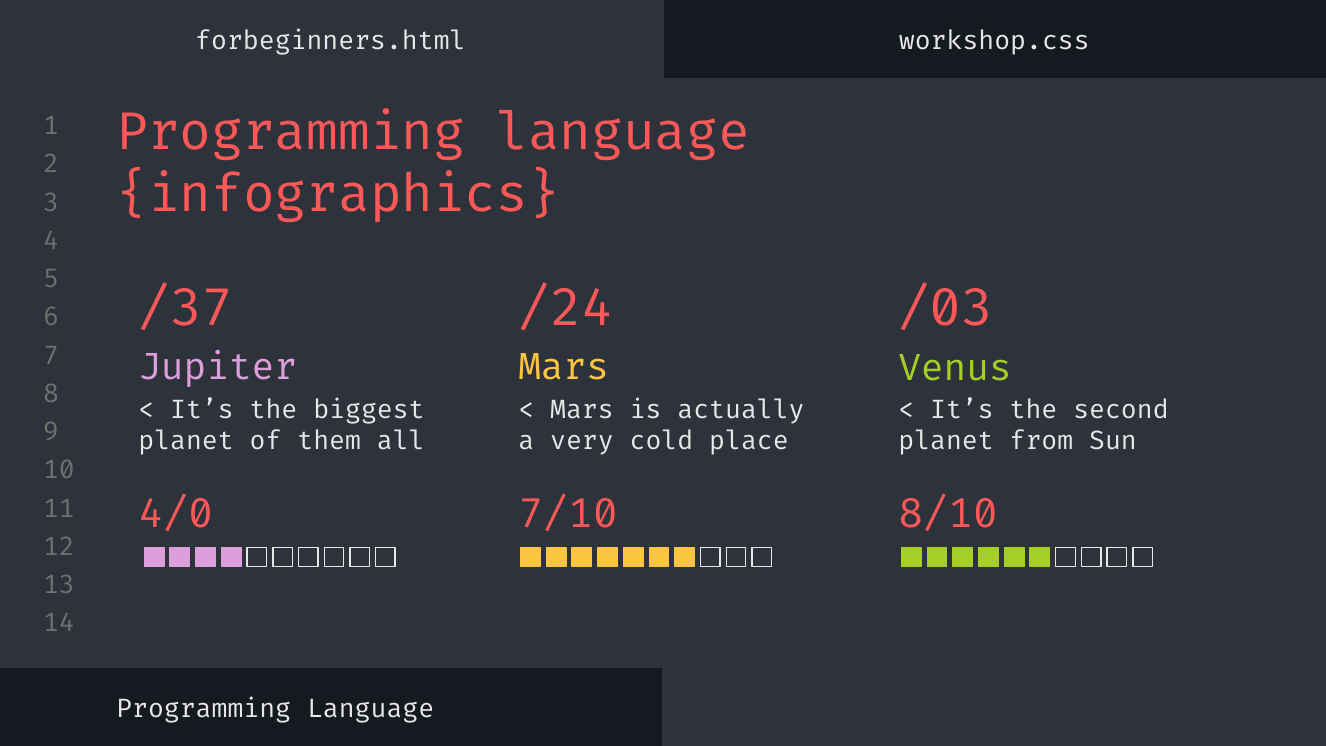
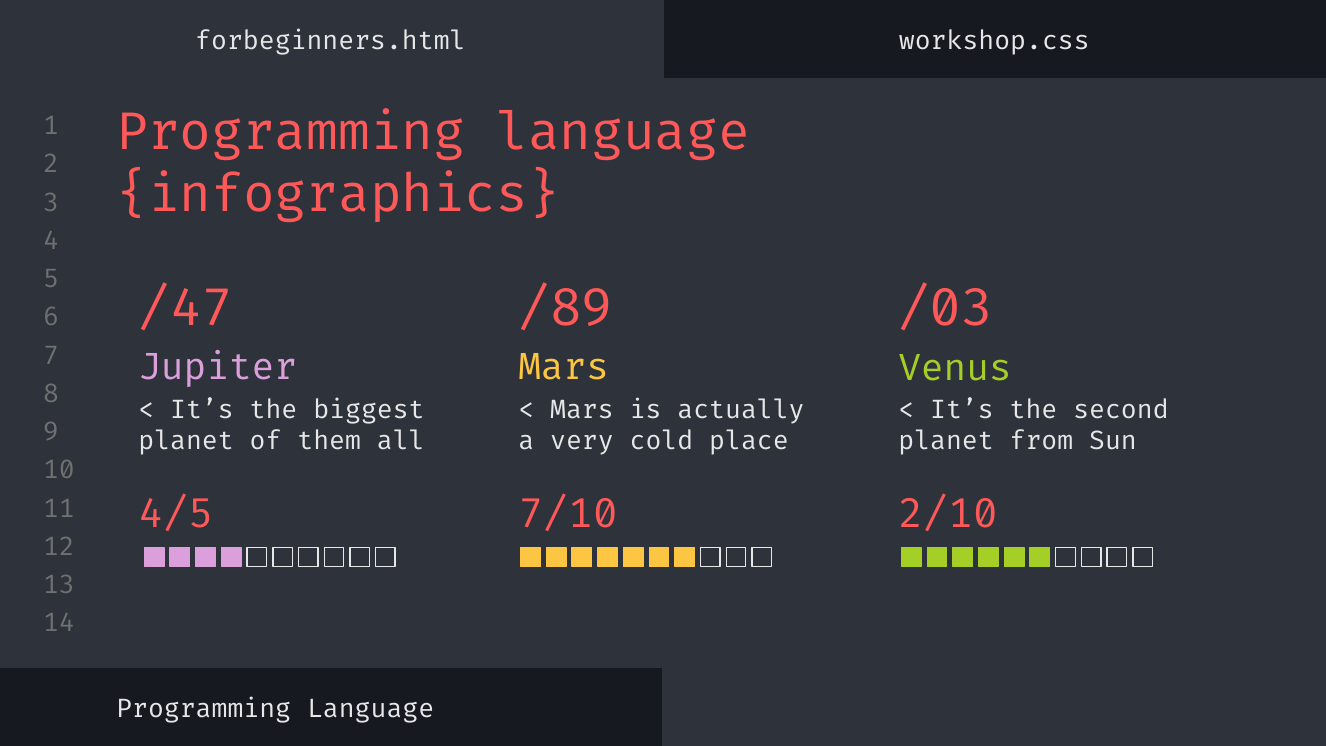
/37: /37 -> /47
/24: /24 -> /89
4/0: 4/0 -> 4/5
8/10: 8/10 -> 2/10
